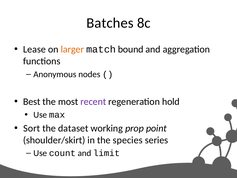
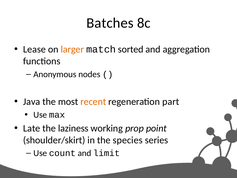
bound: bound -> sorted
Best: Best -> Java
recent colour: purple -> orange
hold: hold -> part
Sort: Sort -> Late
dataset: dataset -> laziness
